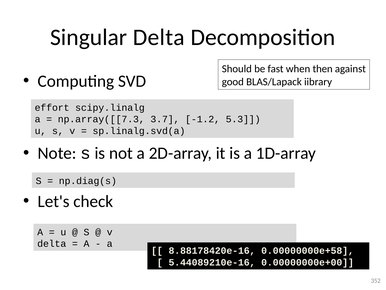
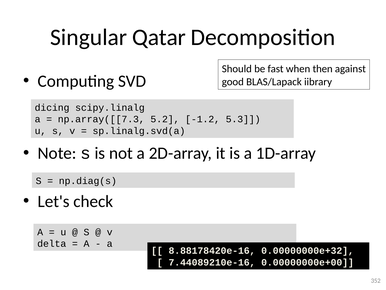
Singular Delta: Delta -> Qatar
effort: effort -> dicing
3.7: 3.7 -> 5.2
0.00000000e+58: 0.00000000e+58 -> 0.00000000e+32
5.44089210e-16: 5.44089210e-16 -> 7.44089210e-16
